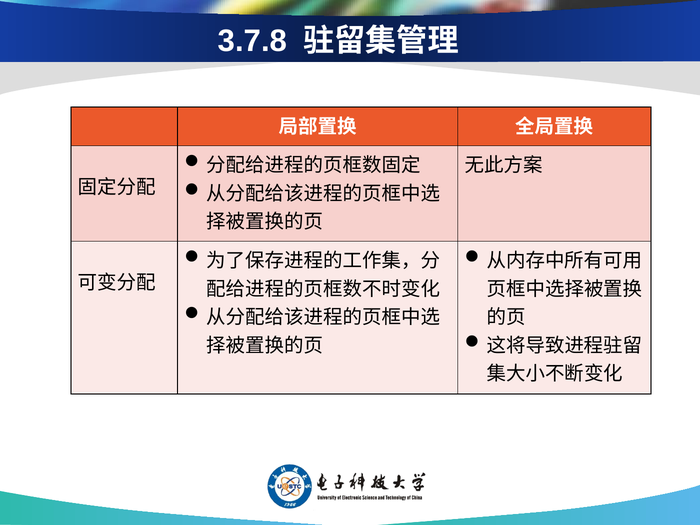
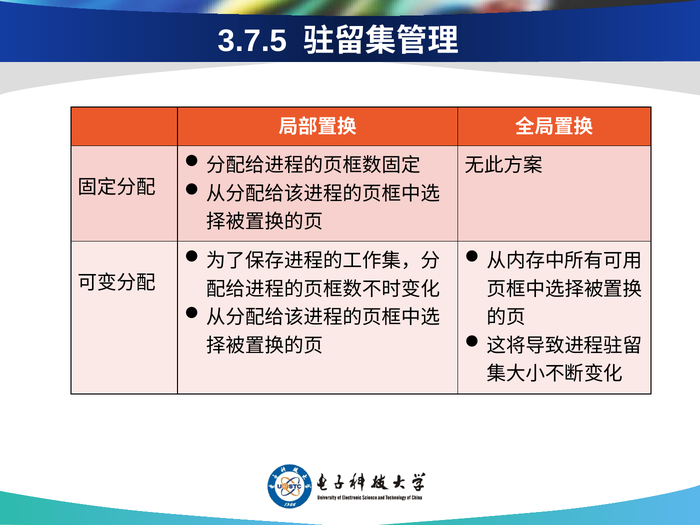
3.7.8: 3.7.8 -> 3.7.5
